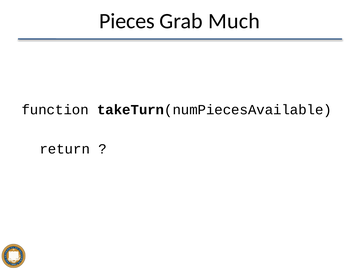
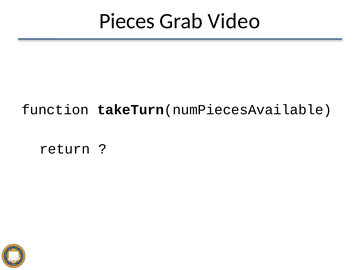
Much: Much -> Video
